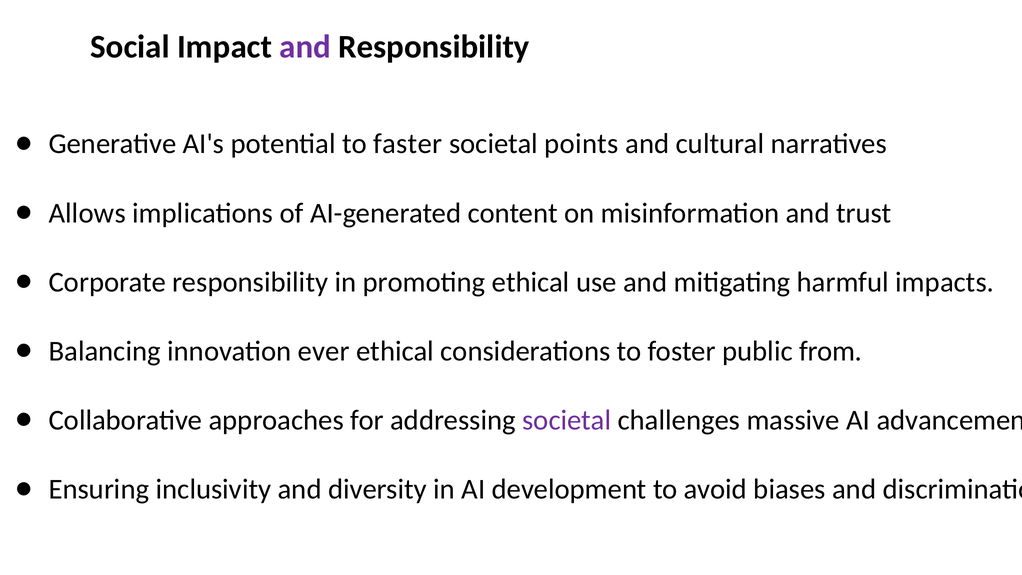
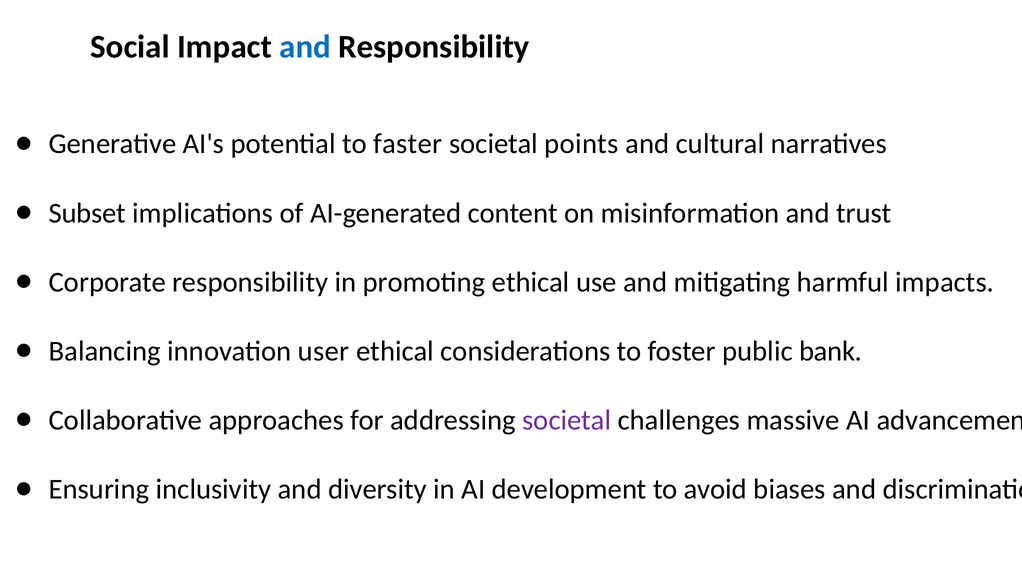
and at (305, 47) colour: purple -> blue
Allows: Allows -> Subset
ever: ever -> user
from: from -> bank
